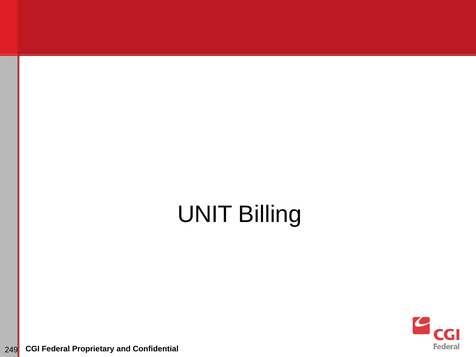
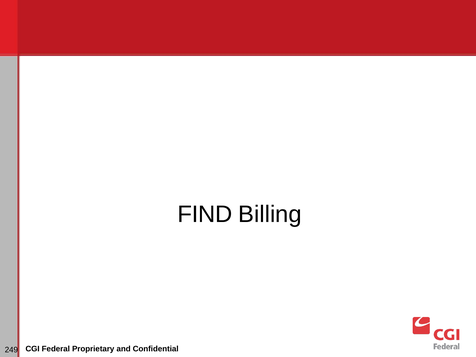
UNIT: UNIT -> FIND
